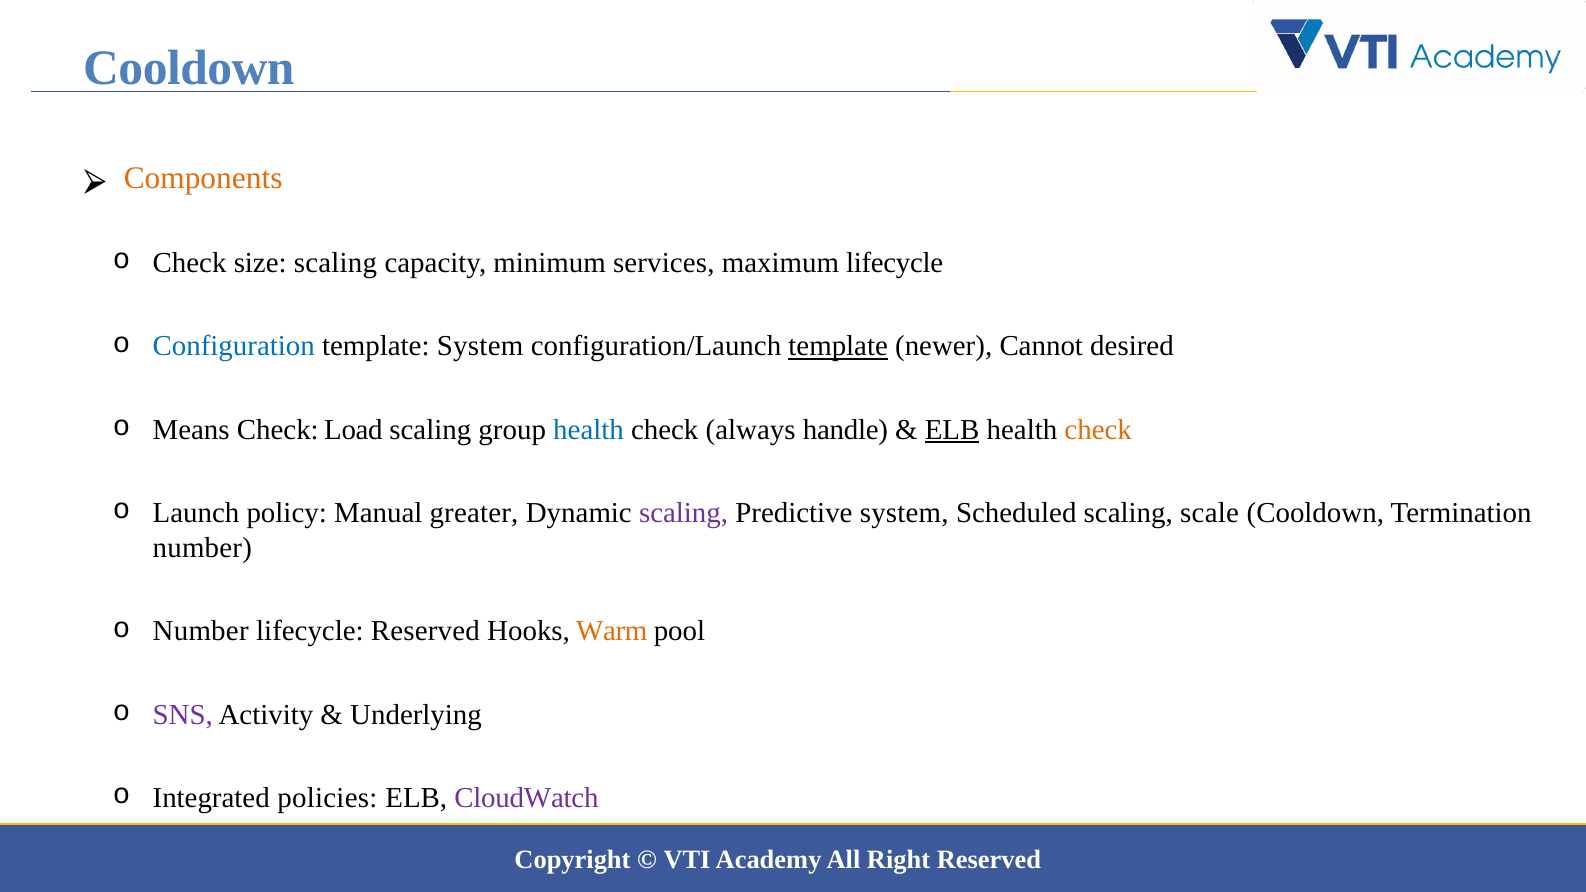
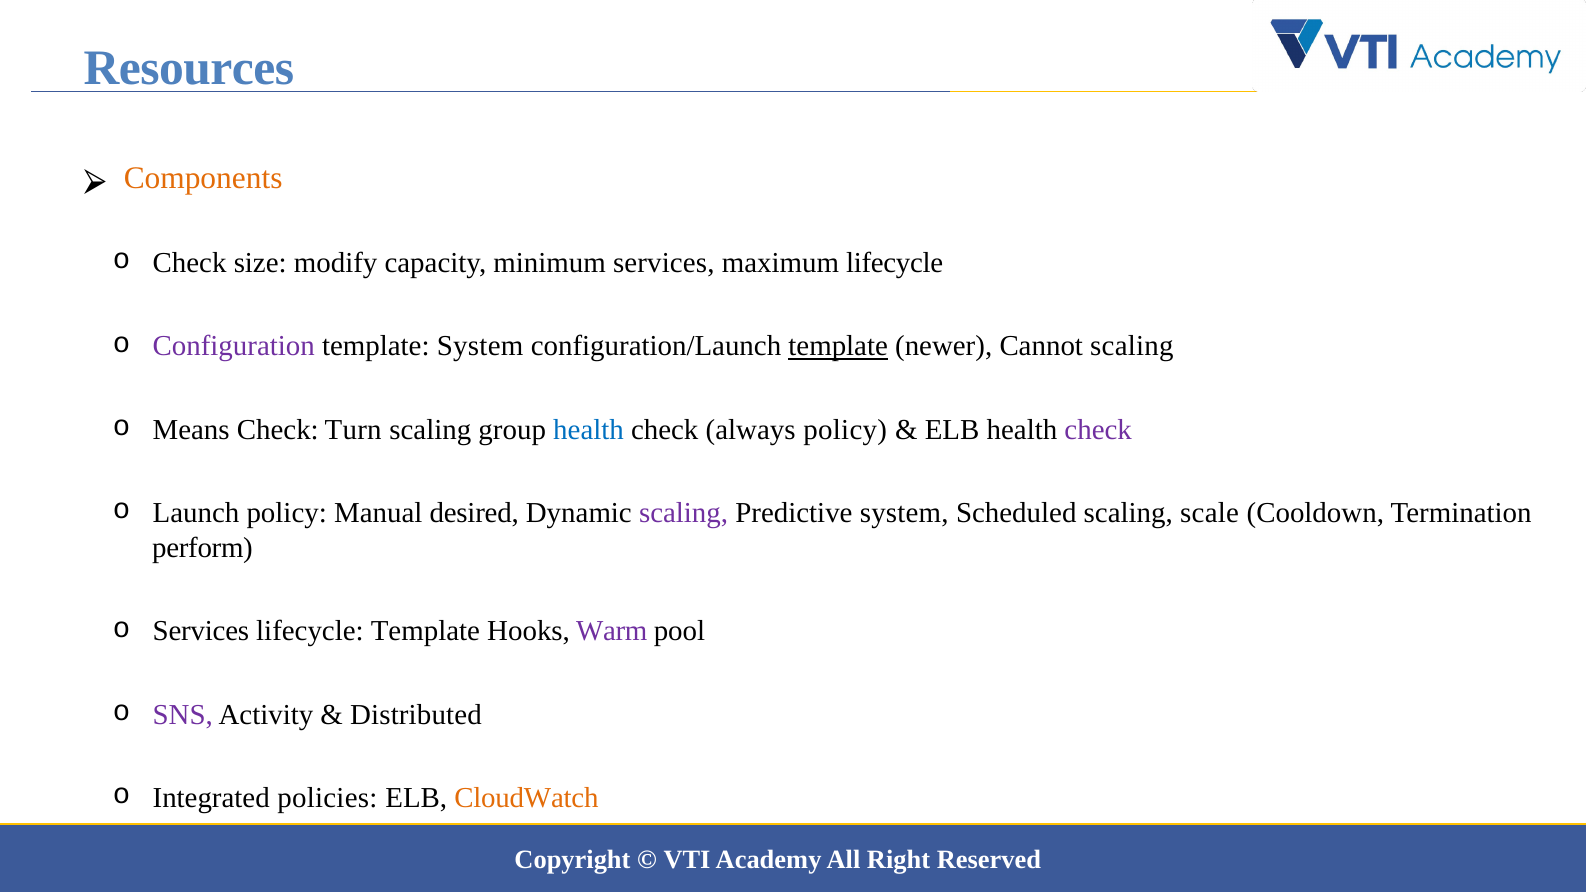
Cooldown at (189, 68): Cooldown -> Resources
size scaling: scaling -> modify
Configuration colour: blue -> purple
Cannot desired: desired -> scaling
Load: Load -> Turn
always handle: handle -> policy
ELB at (952, 430) underline: present -> none
check at (1098, 430) colour: orange -> purple
greater: greater -> desired
number at (202, 548): number -> perform
Number at (201, 631): Number -> Services
lifecycle Reserved: Reserved -> Template
Warm colour: orange -> purple
Underlying: Underlying -> Distributed
CloudWatch colour: purple -> orange
